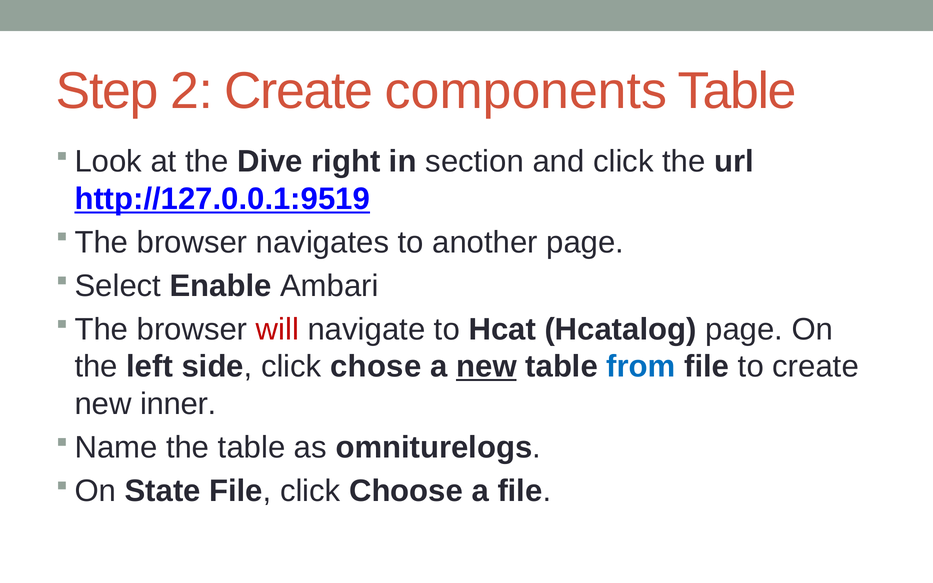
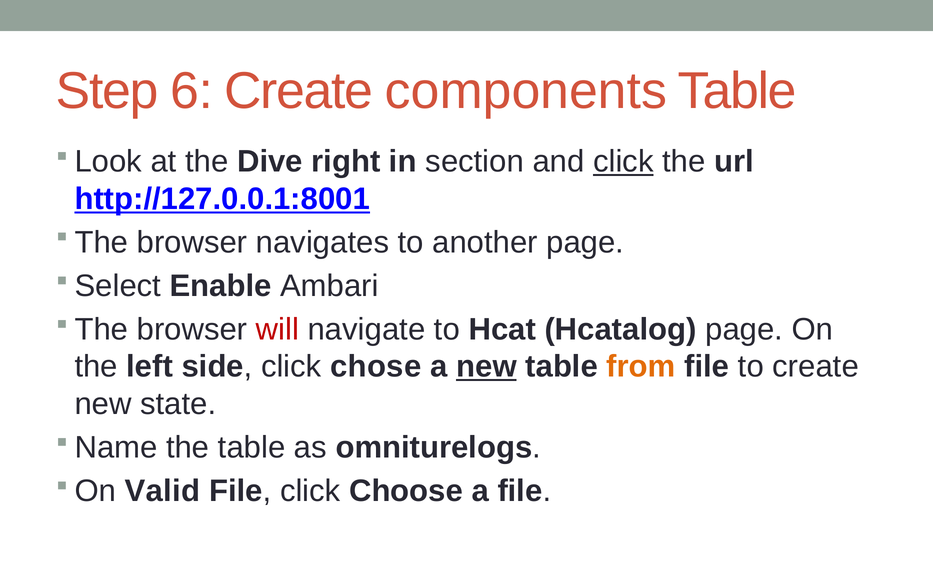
2: 2 -> 6
click at (623, 162) underline: none -> present
http://127.0.0.1:9519: http://127.0.0.1:9519 -> http://127.0.0.1:8001
from colour: blue -> orange
inner: inner -> state
State: State -> Valid
